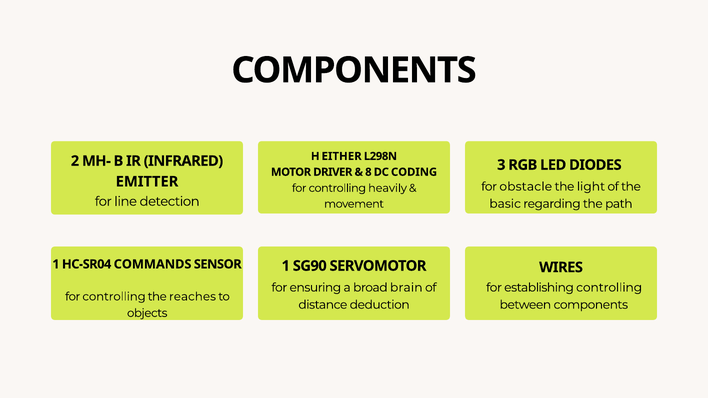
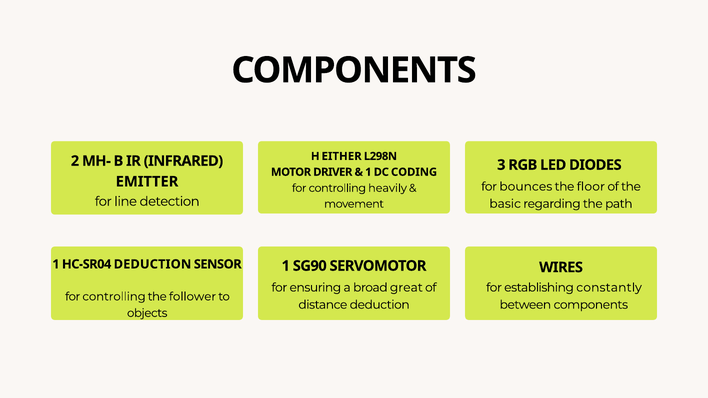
8 at (368, 172): 8 -> 1
obstacle: obstacle -> bounces
light: light -> floor
HC-SR04 COMMANDS: COMMANDS -> DEDUCTION
brain: brain -> great
establishing controlling: controlling -> constantly
reaches: reaches -> follower
